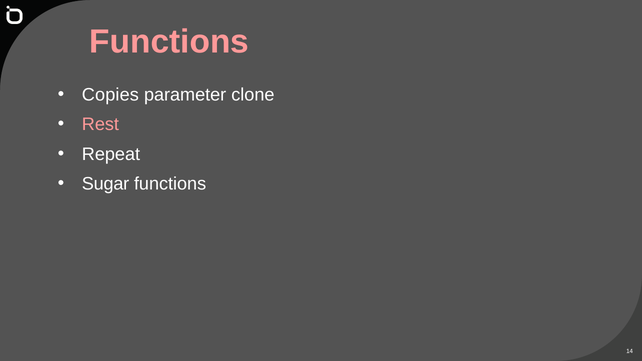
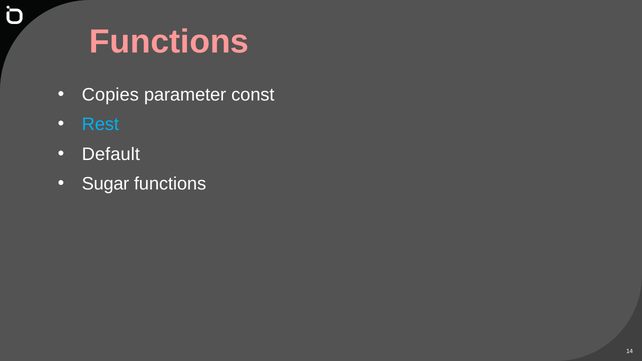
clone: clone -> const
Rest colour: pink -> light blue
Repeat: Repeat -> Default
